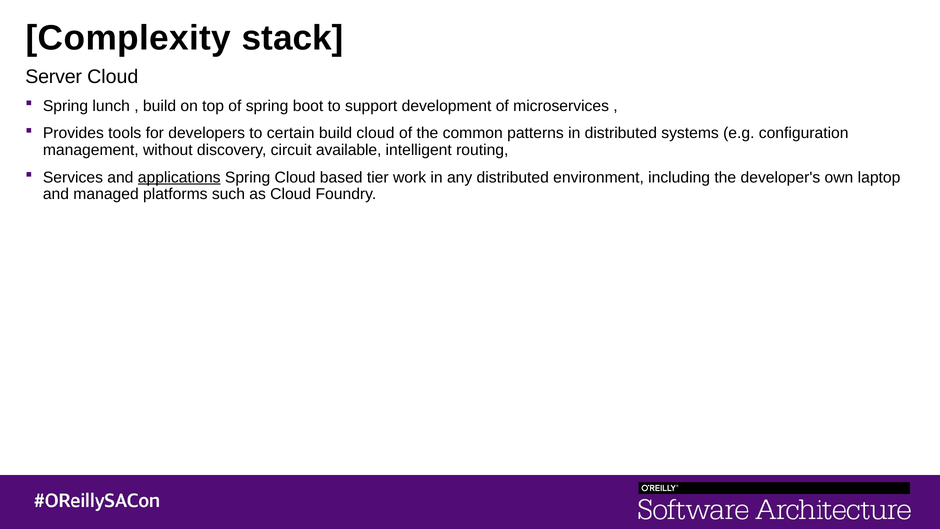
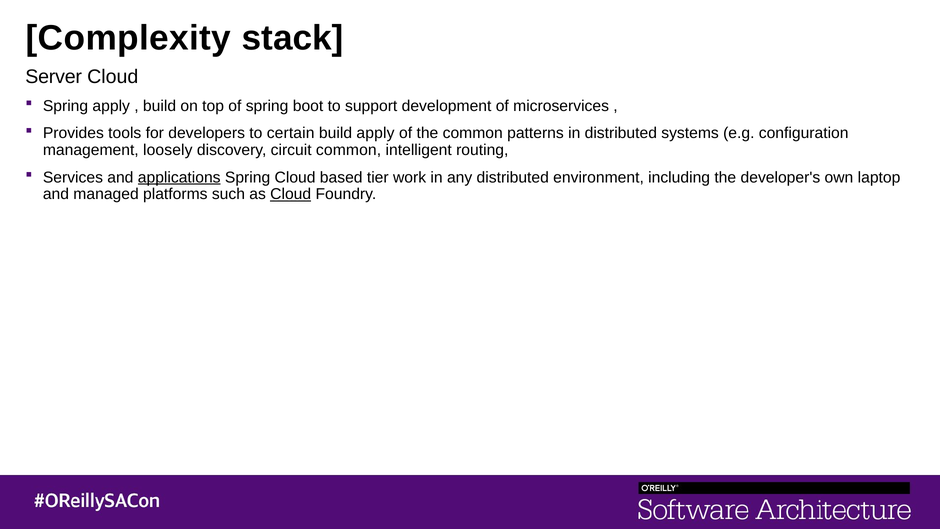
Spring lunch: lunch -> apply
build cloud: cloud -> apply
without: without -> loosely
circuit available: available -> common
Cloud at (291, 194) underline: none -> present
